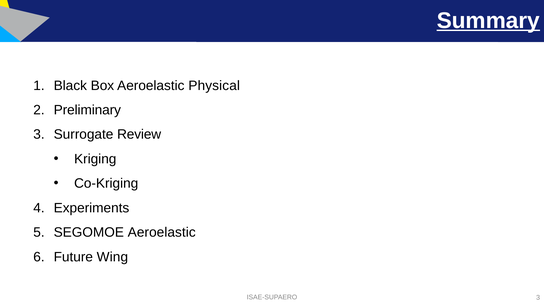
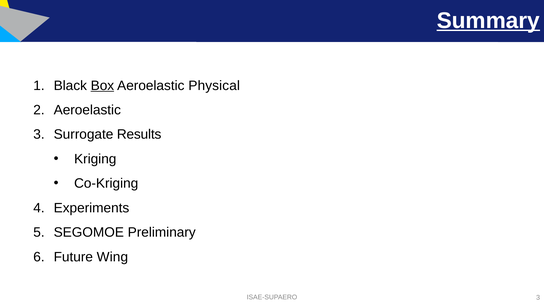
Box underline: none -> present
Preliminary at (87, 110): Preliminary -> Aeroelastic
Review: Review -> Results
SEGOMOE Aeroelastic: Aeroelastic -> Preliminary
